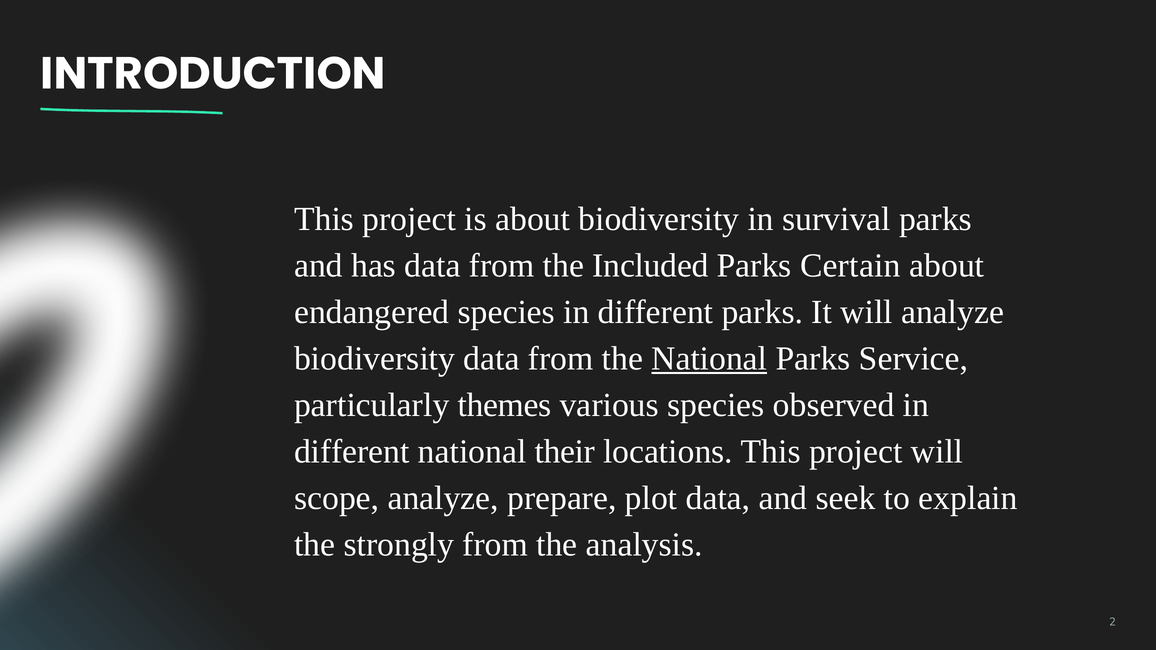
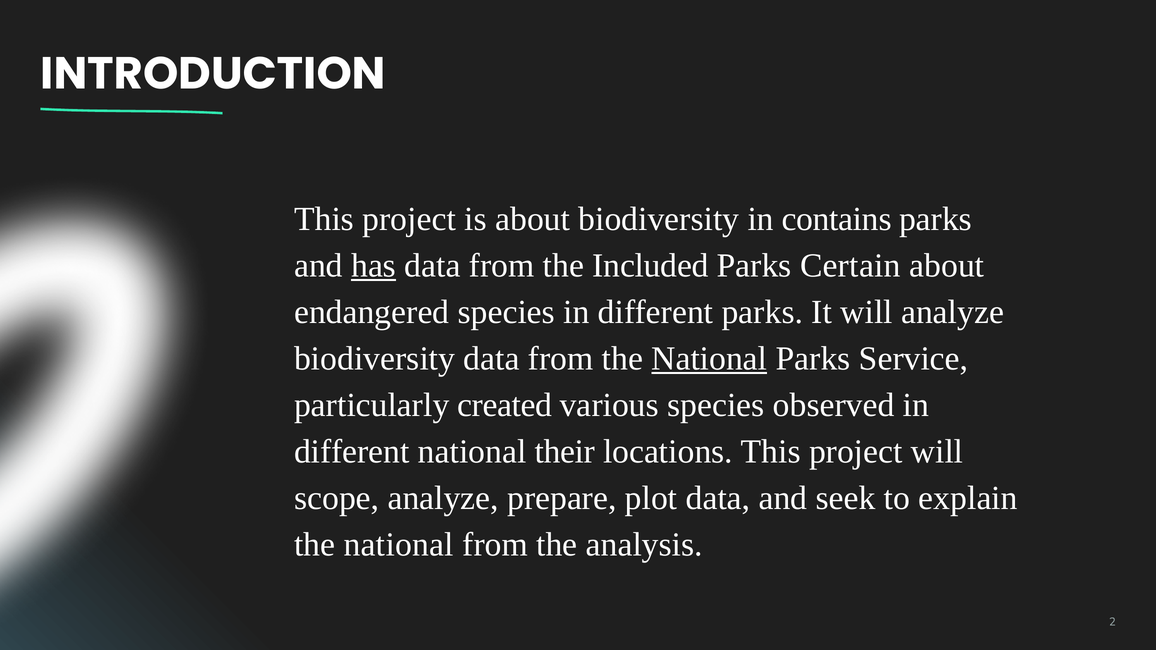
survival: survival -> contains
has underline: none -> present
themes: themes -> created
strongly at (399, 545): strongly -> national
